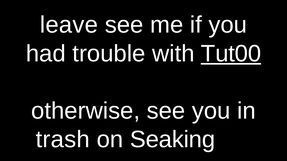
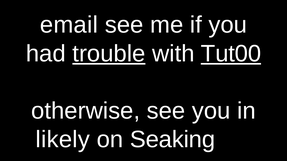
leave: leave -> email
trouble underline: none -> present
trash: trash -> likely
